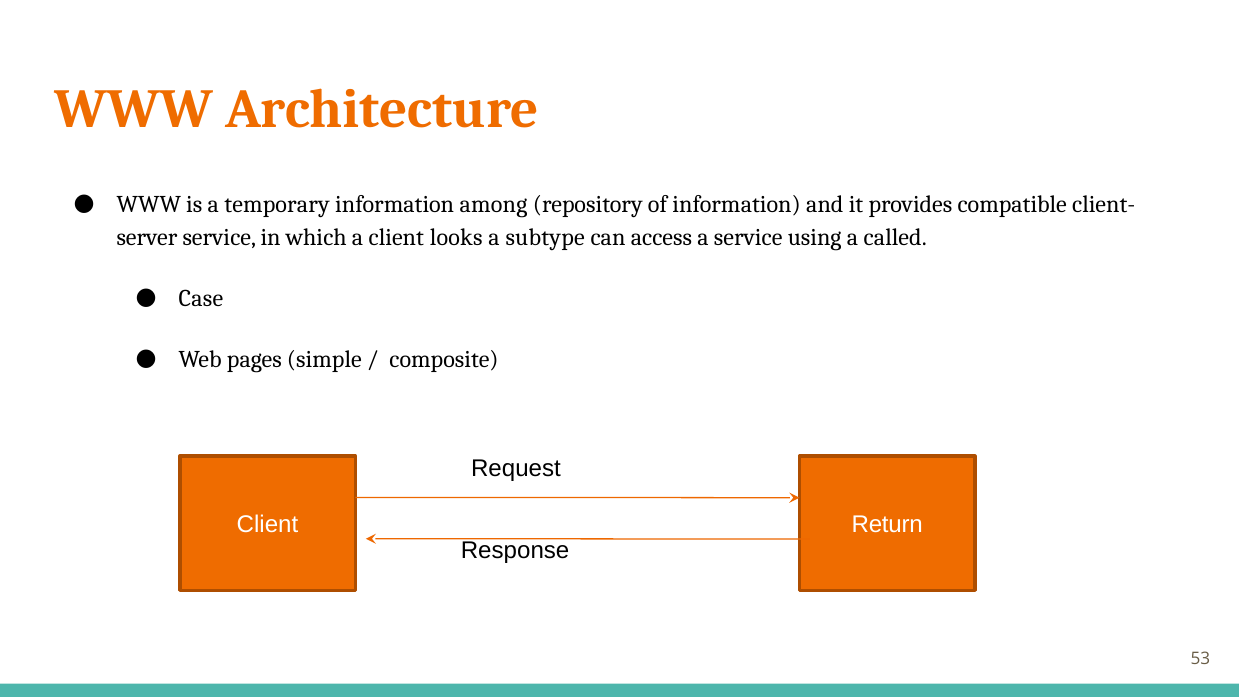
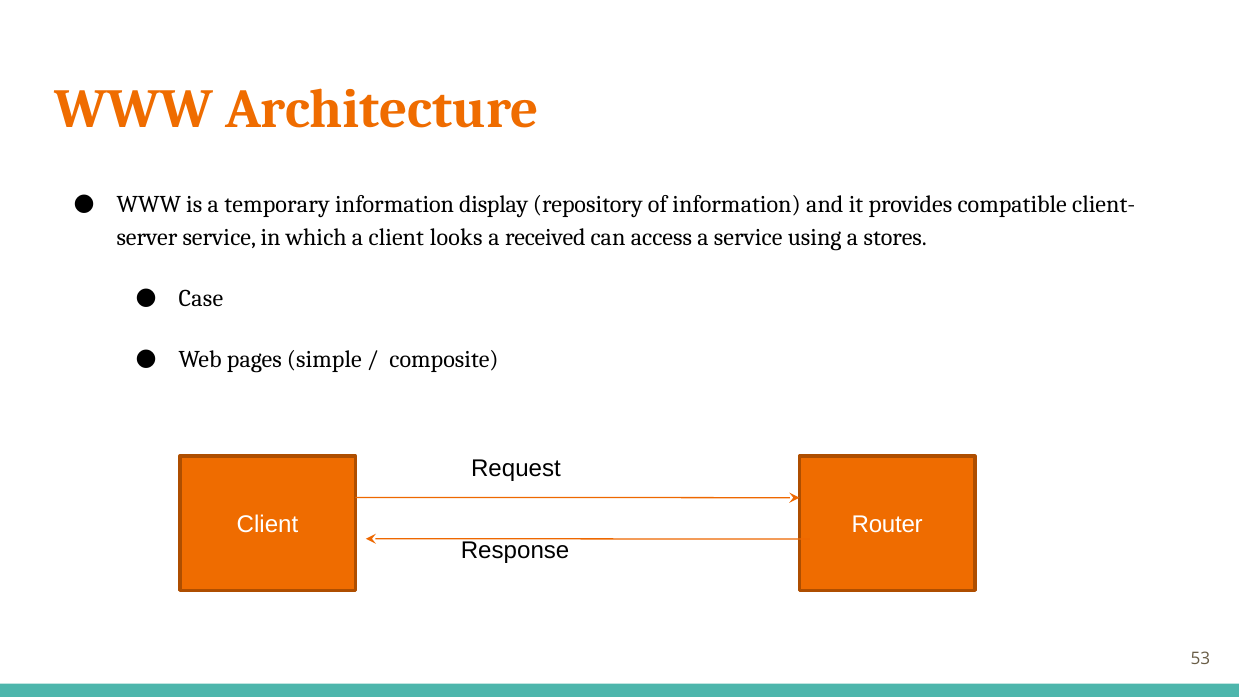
among: among -> display
subtype: subtype -> received
called: called -> stores
Return: Return -> Router
